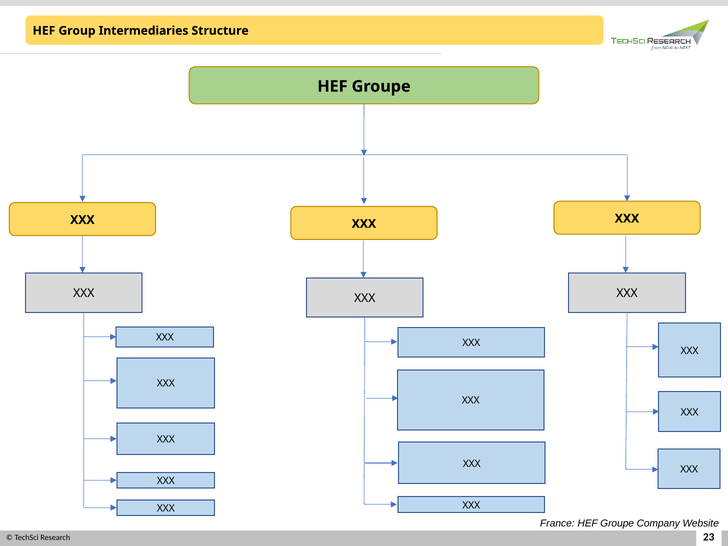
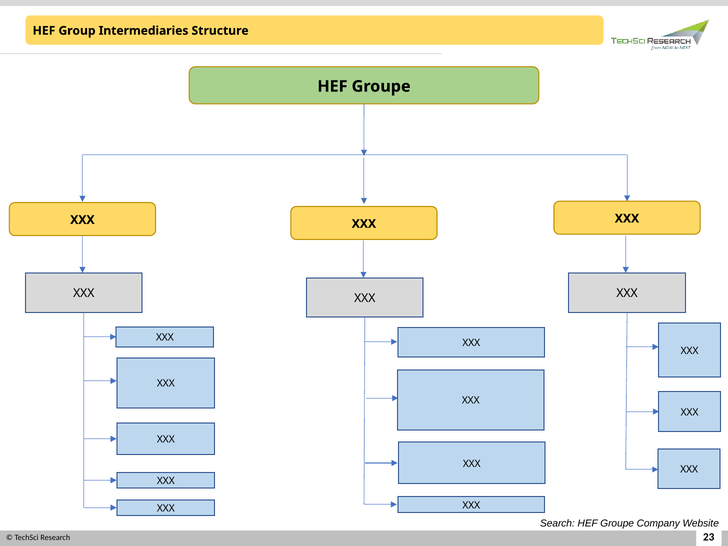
France: France -> Search
